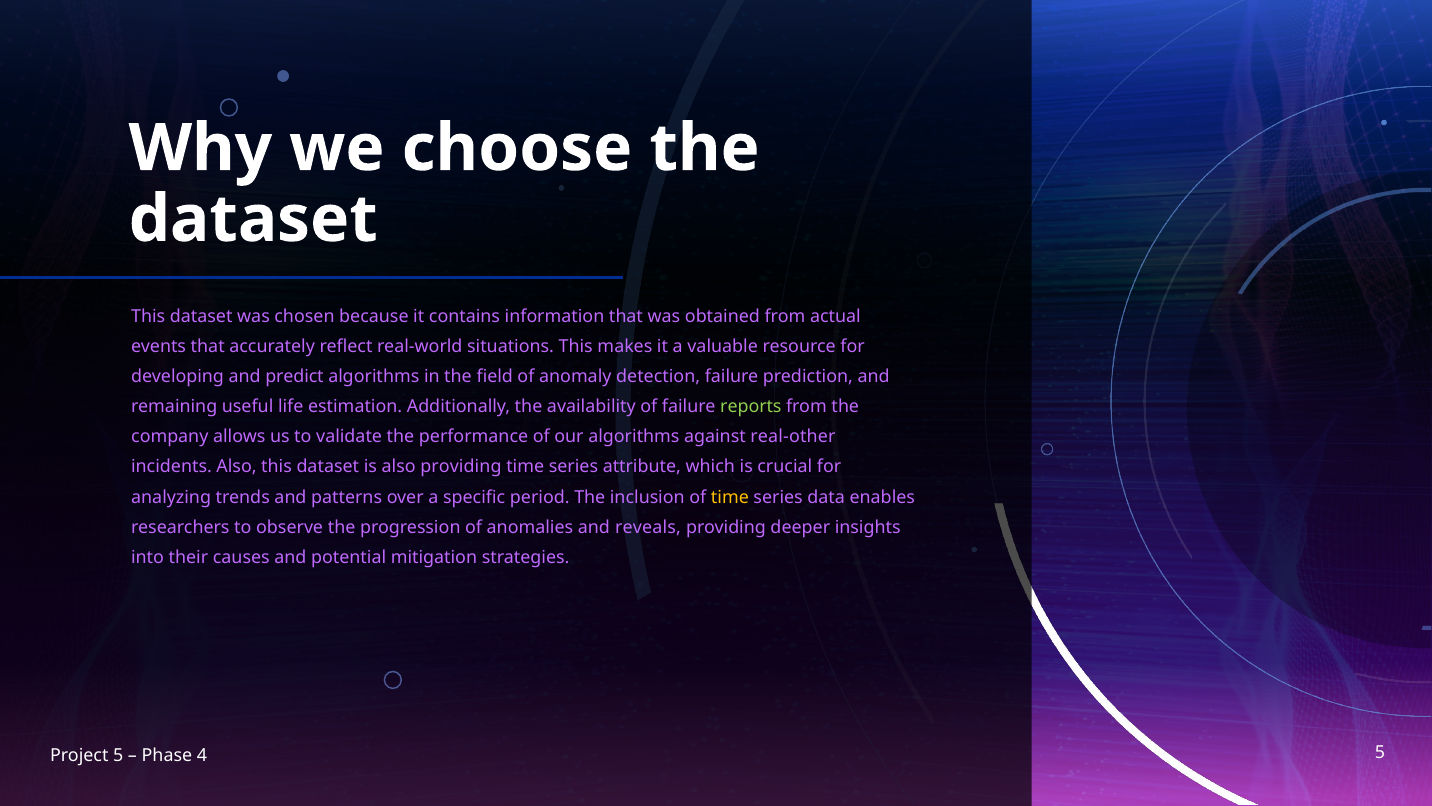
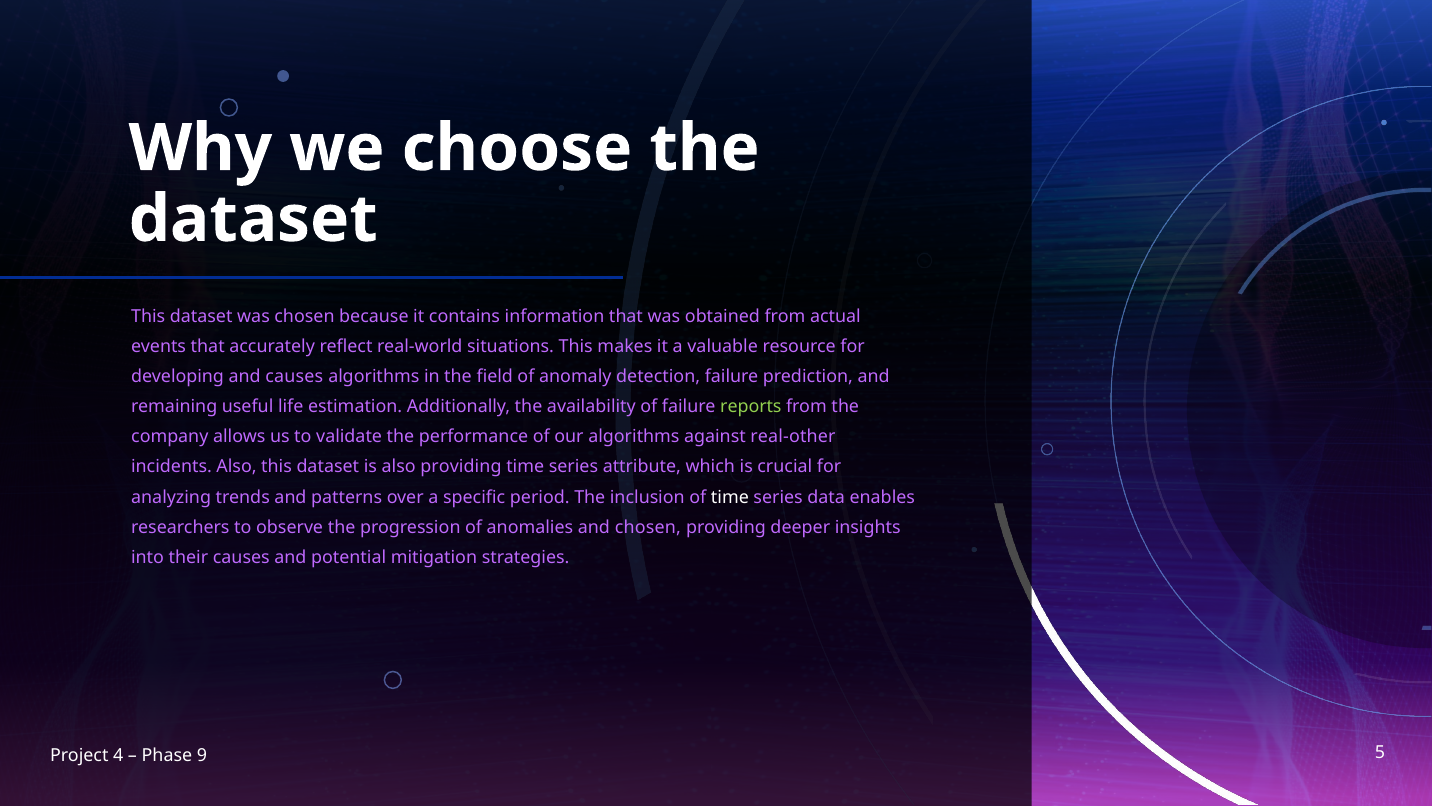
and predict: predict -> causes
time at (730, 497) colour: yellow -> white
and reveals: reveals -> chosen
Project 5: 5 -> 4
4: 4 -> 9
